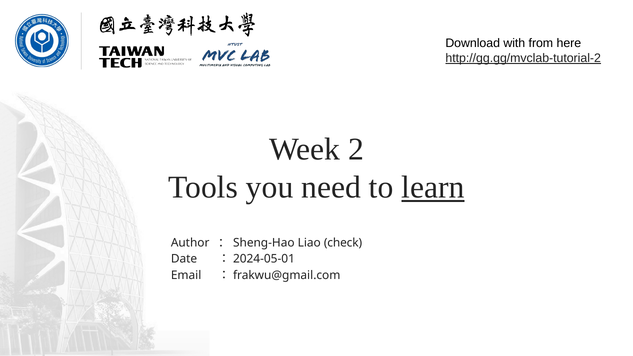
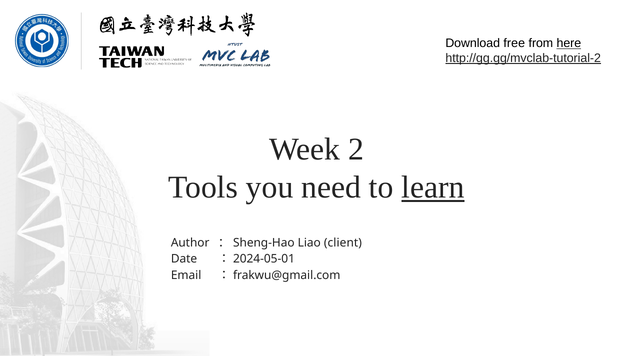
with: with -> free
here underline: none -> present
check: check -> client
